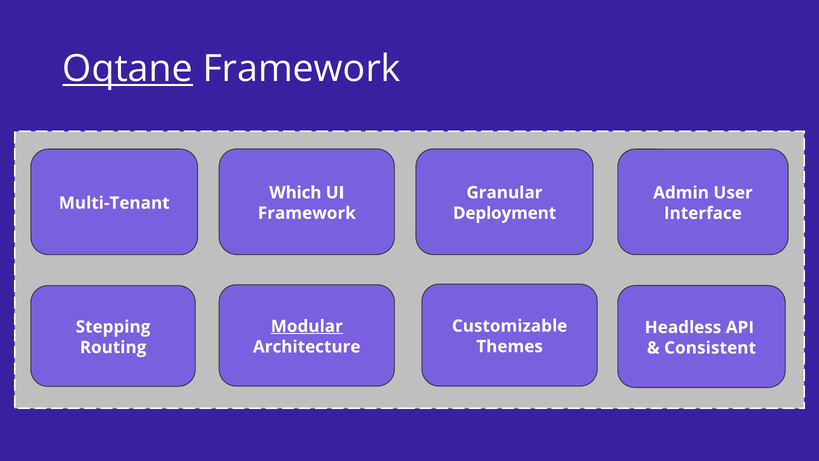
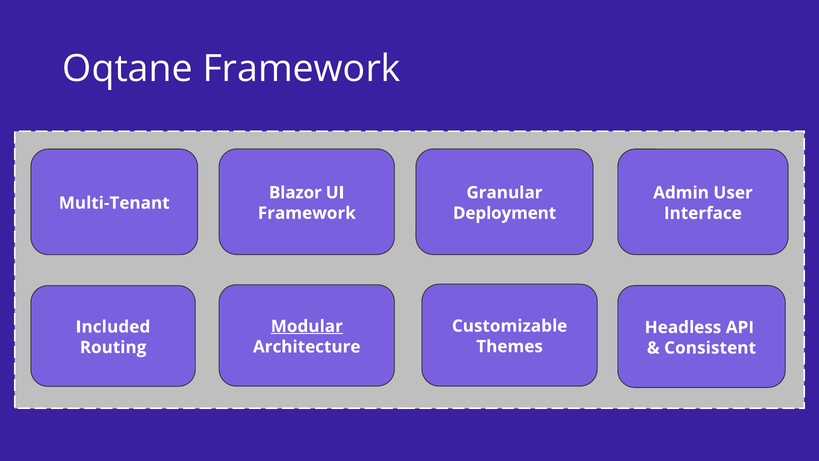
Oqtane underline: present -> none
Which: Which -> Blazor
Stepping: Stepping -> Included
